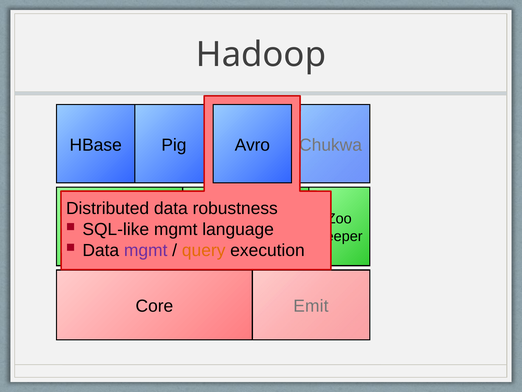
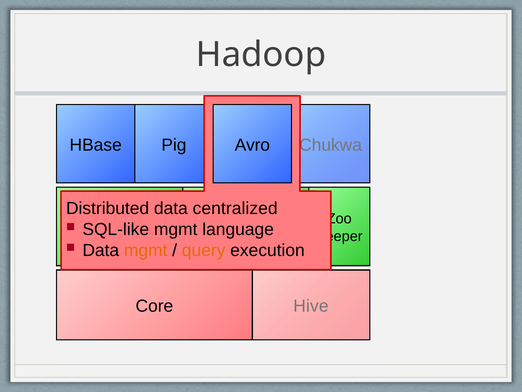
robustness: robustness -> centralized
mgmt at (146, 250) colour: purple -> orange
Emit: Emit -> Hive
